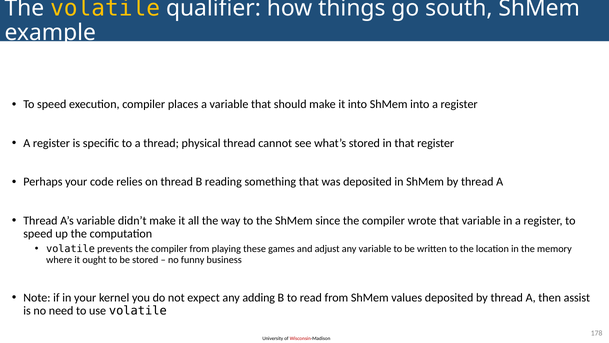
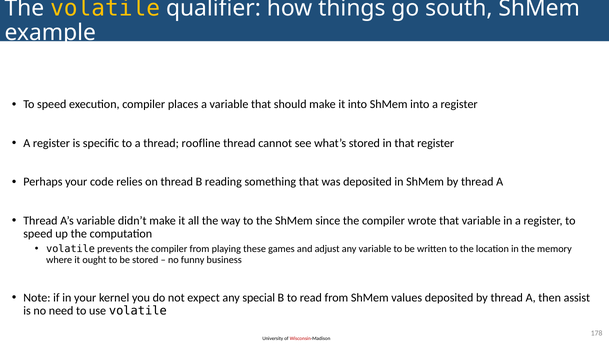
physical: physical -> roofline
adding: adding -> special
